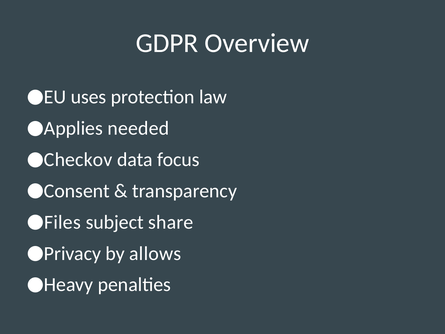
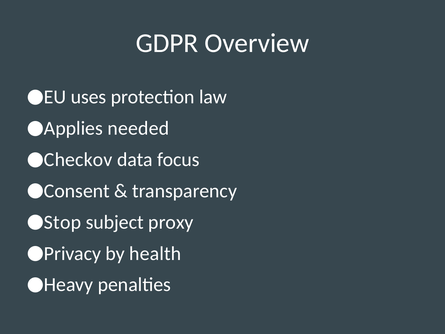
Files: Files -> Stop
share: share -> proxy
allows: allows -> health
